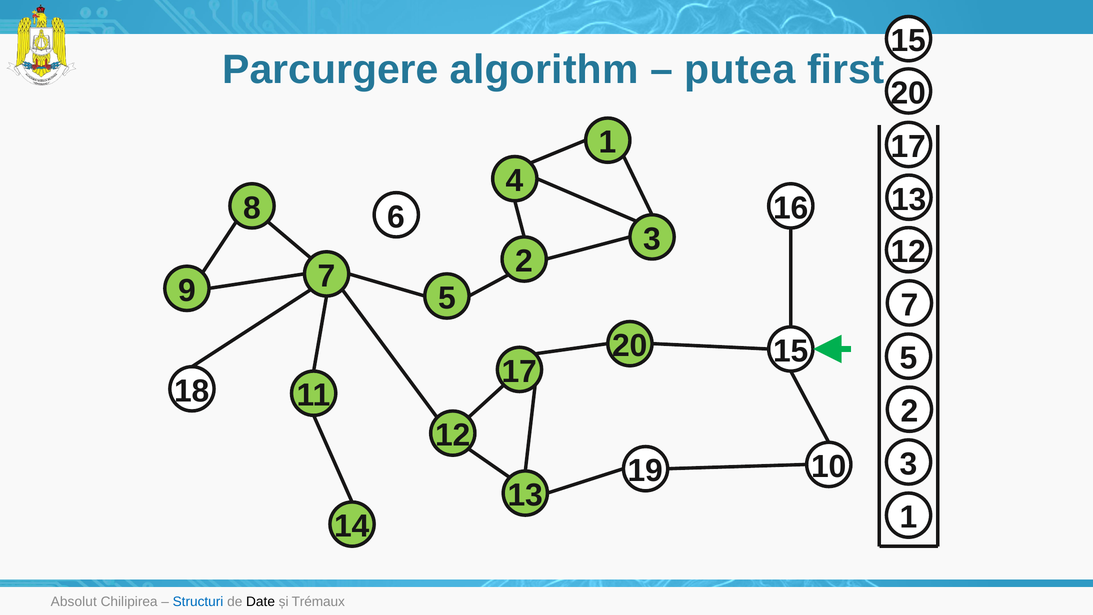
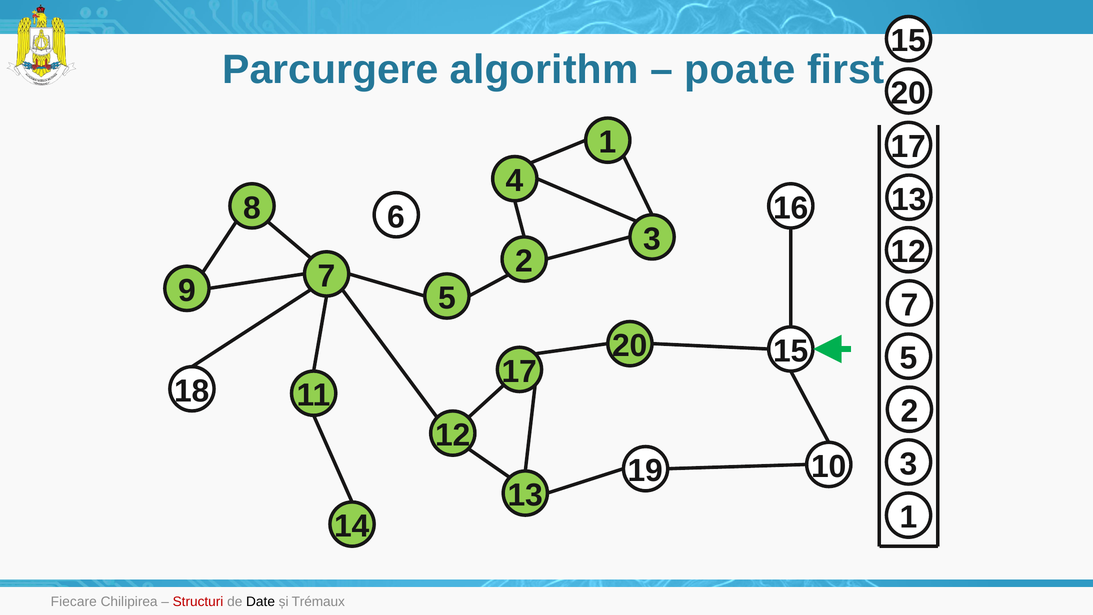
putea: putea -> poate
Absolut: Absolut -> Fiecare
Structuri colour: blue -> red
